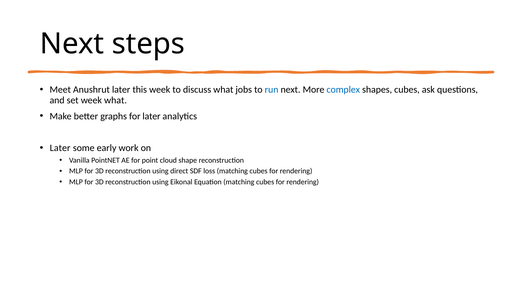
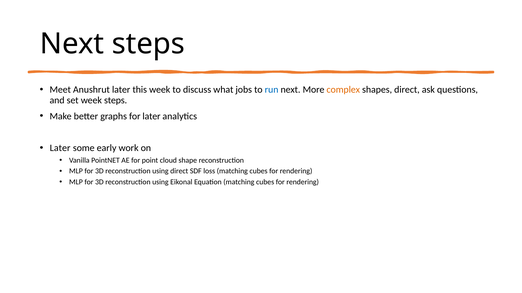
complex colour: blue -> orange
shapes cubes: cubes -> direct
week what: what -> steps
